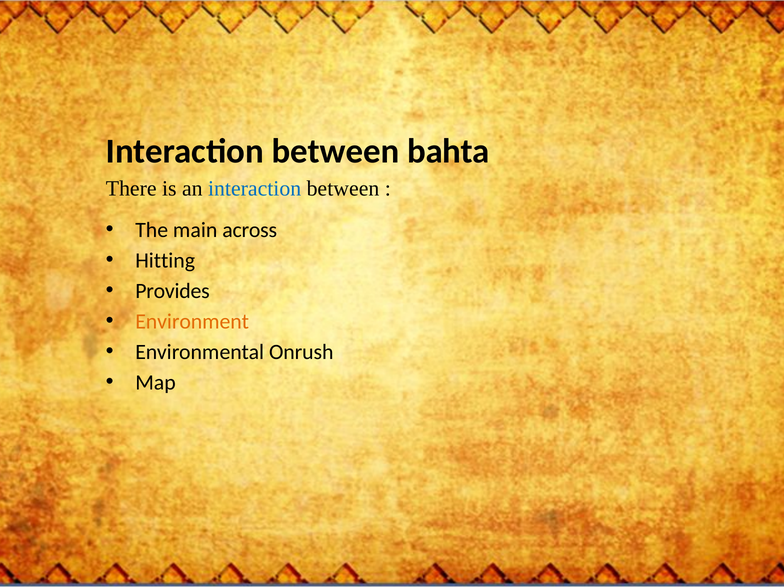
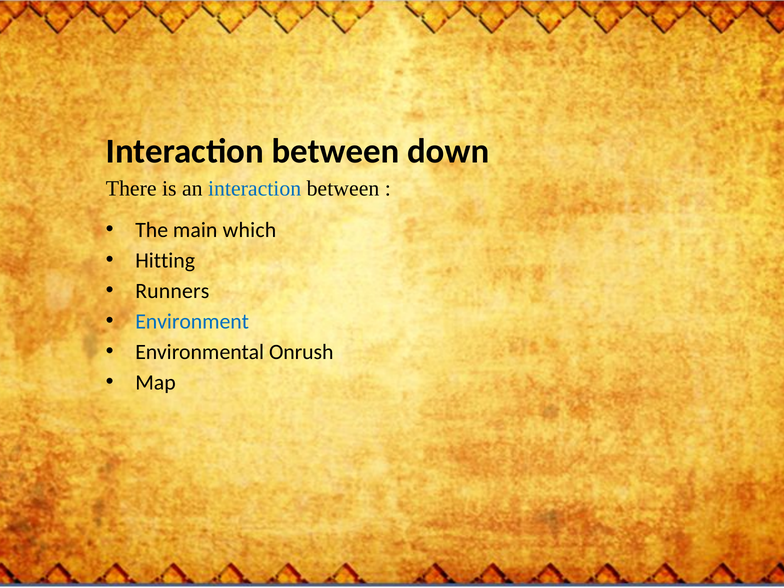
bahta: bahta -> down
across: across -> which
Provides: Provides -> Runners
Environment colour: orange -> blue
